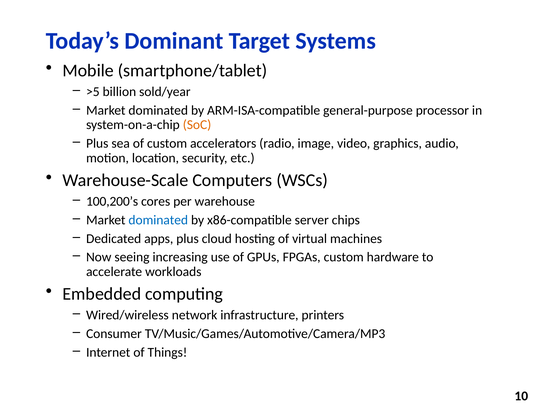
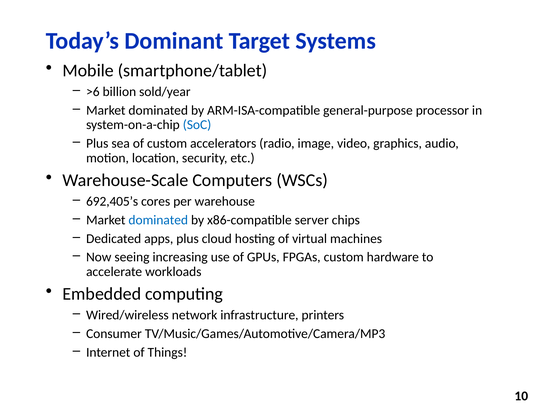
>5: >5 -> >6
SoC colour: orange -> blue
100,200’s: 100,200’s -> 692,405’s
